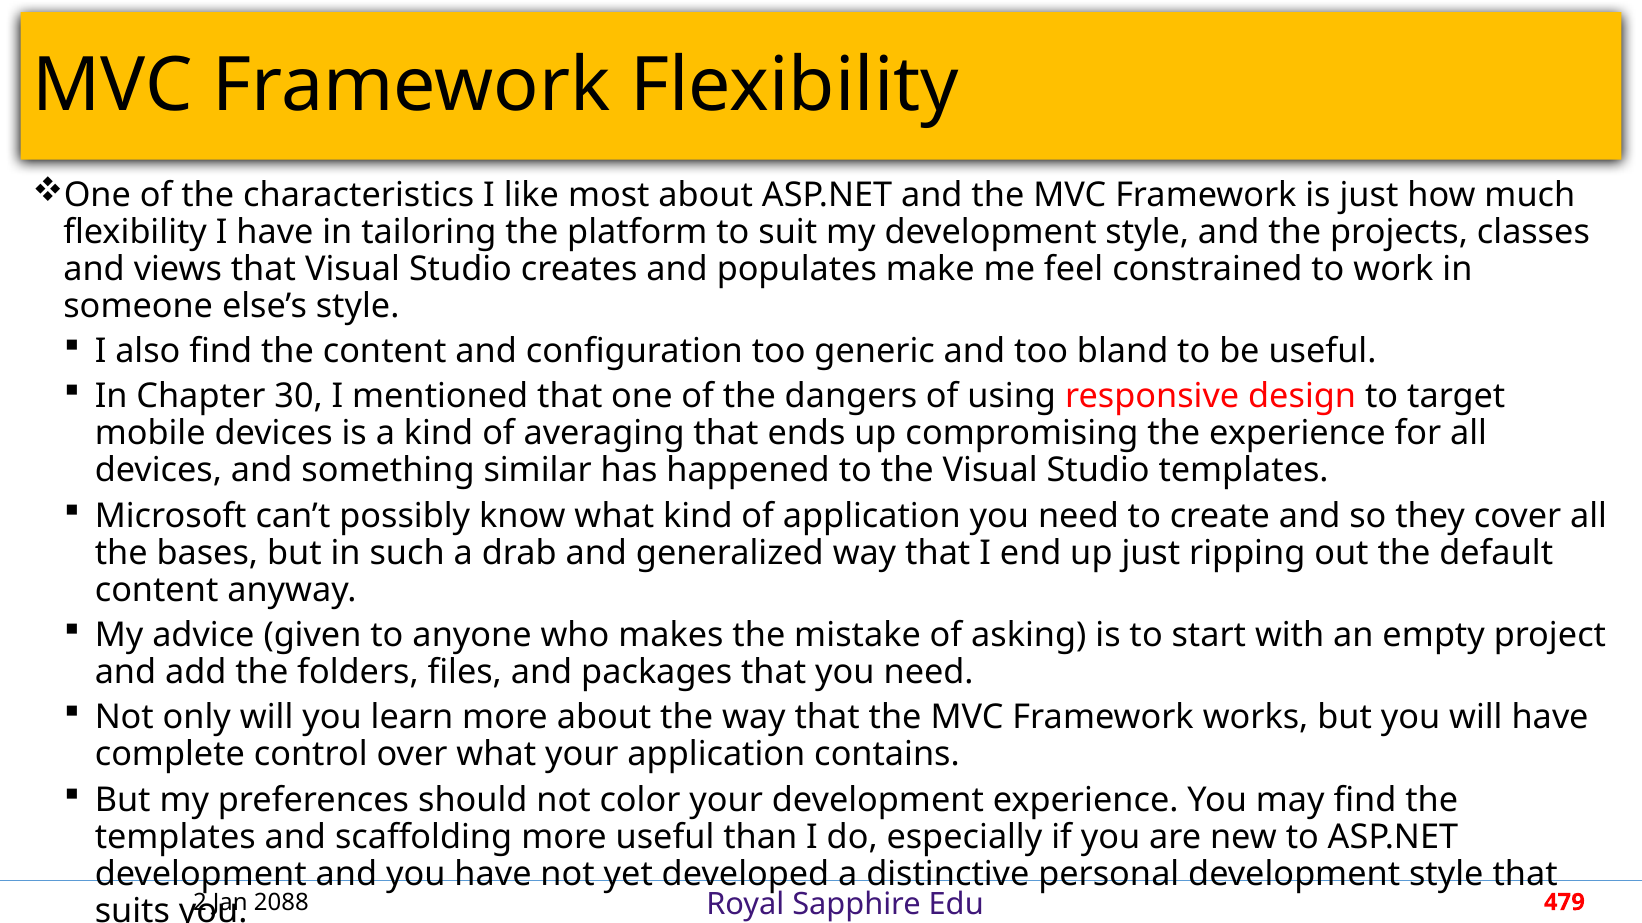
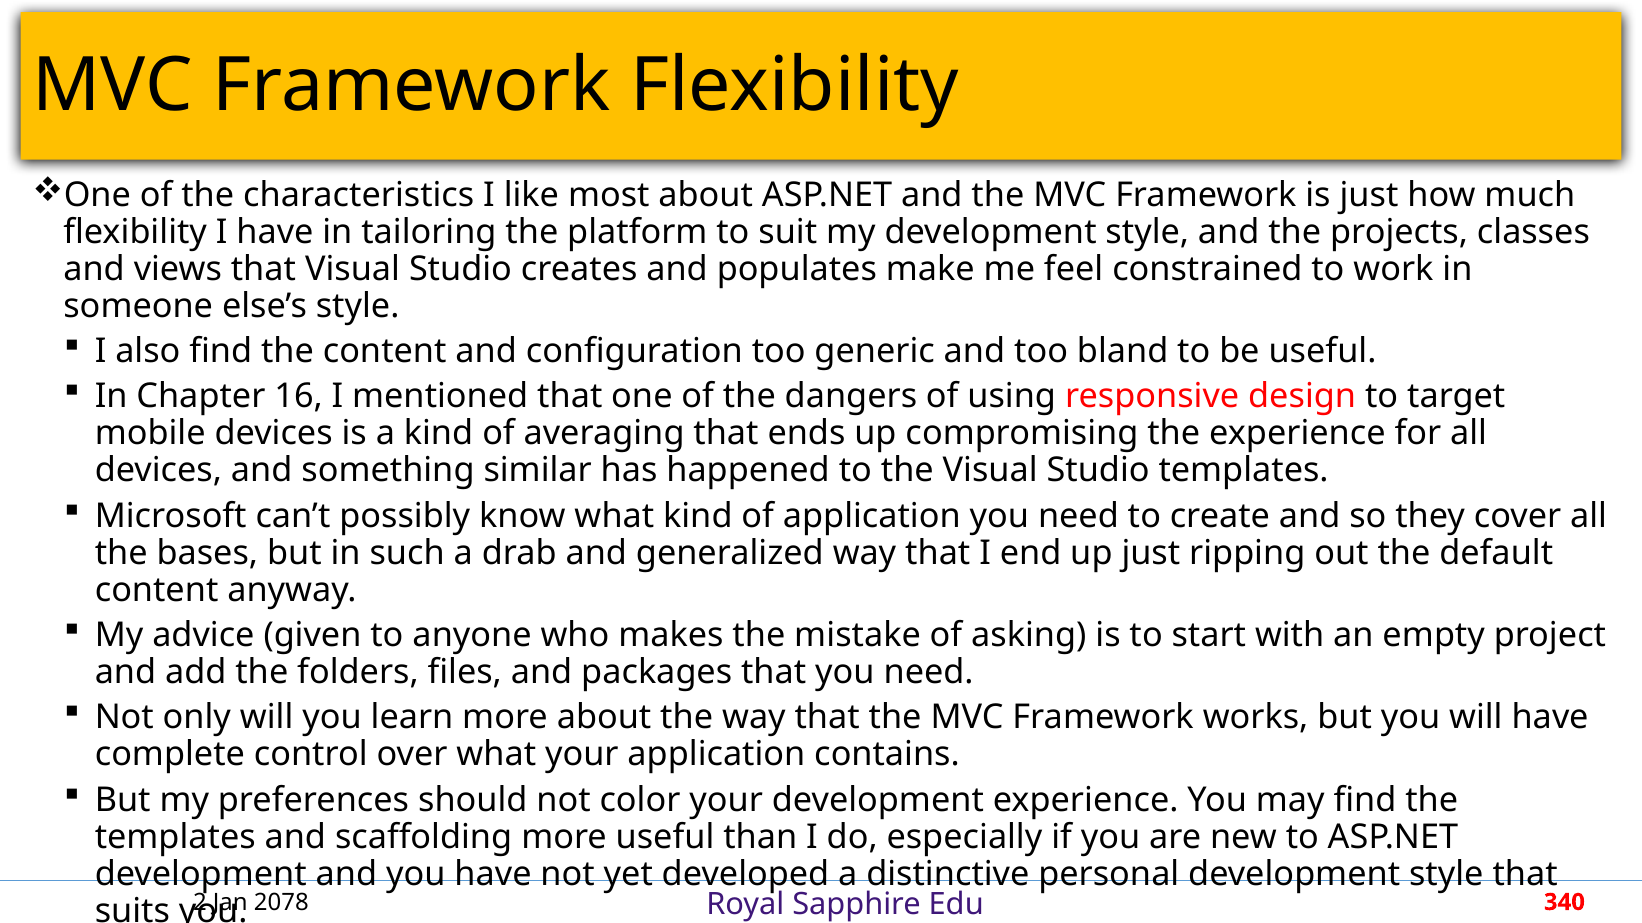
30: 30 -> 16
2088: 2088 -> 2078
479: 479 -> 340
